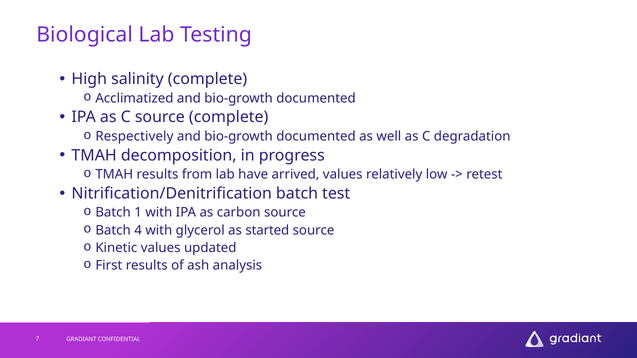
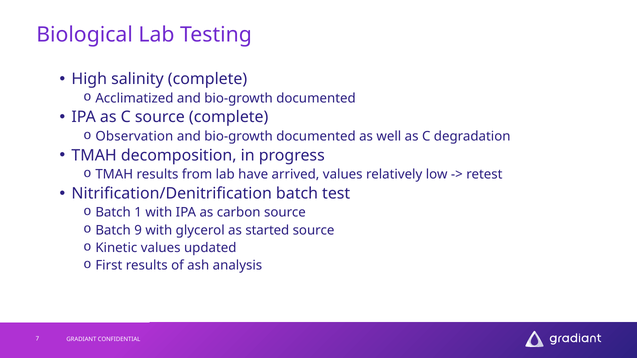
Respectively: Respectively -> Observation
4: 4 -> 9
